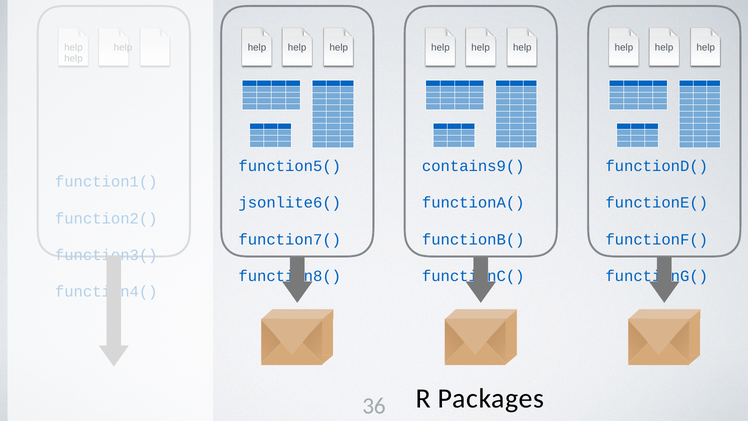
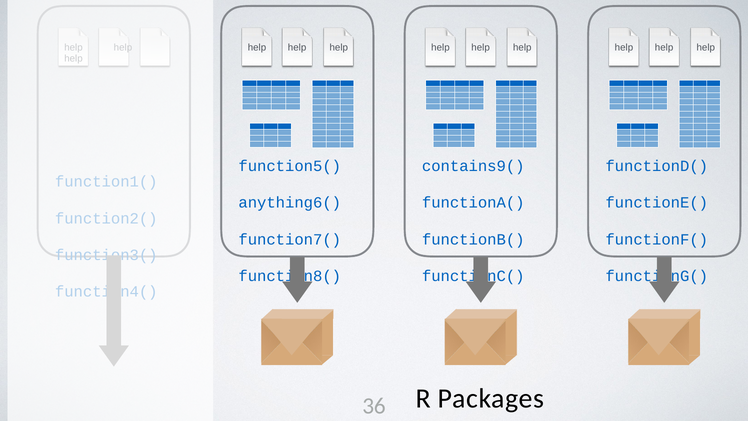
jsonlite6(: jsonlite6( -> anything6(
